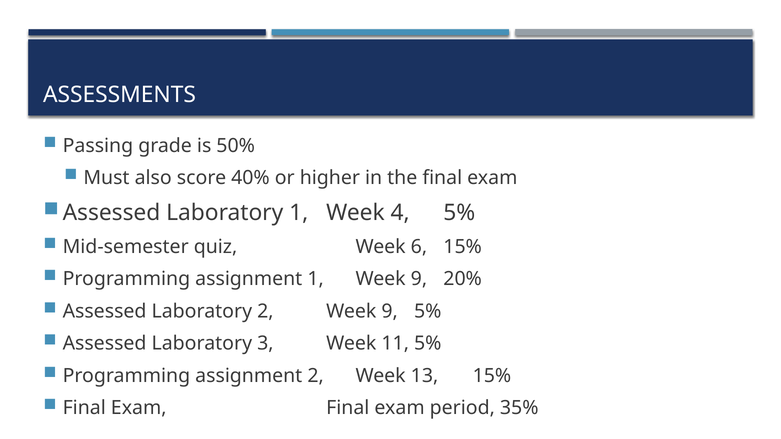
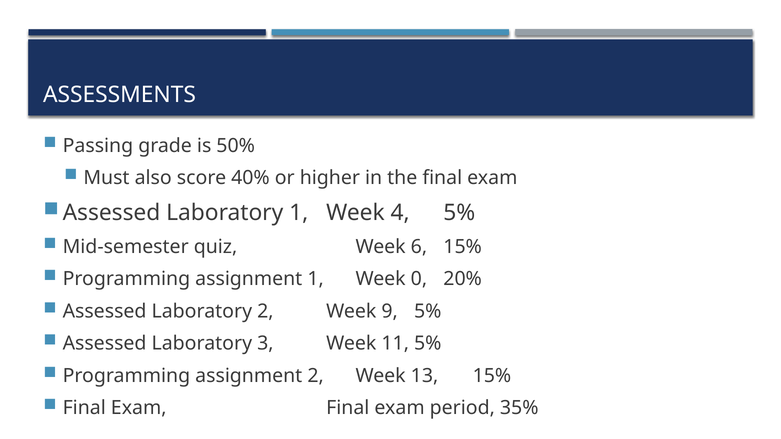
1 Week 9: 9 -> 0
